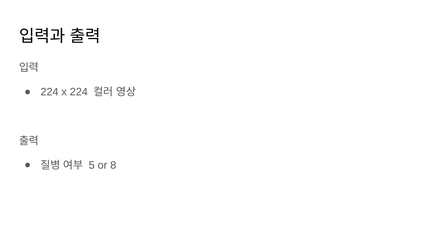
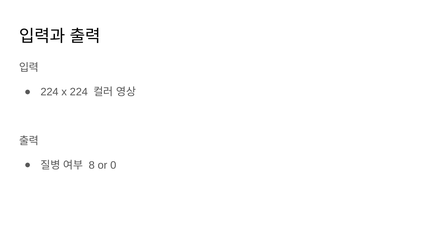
5: 5 -> 8
8: 8 -> 0
